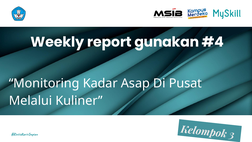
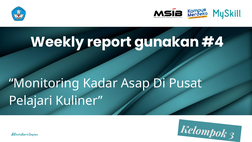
Melalui: Melalui -> Pelajari
